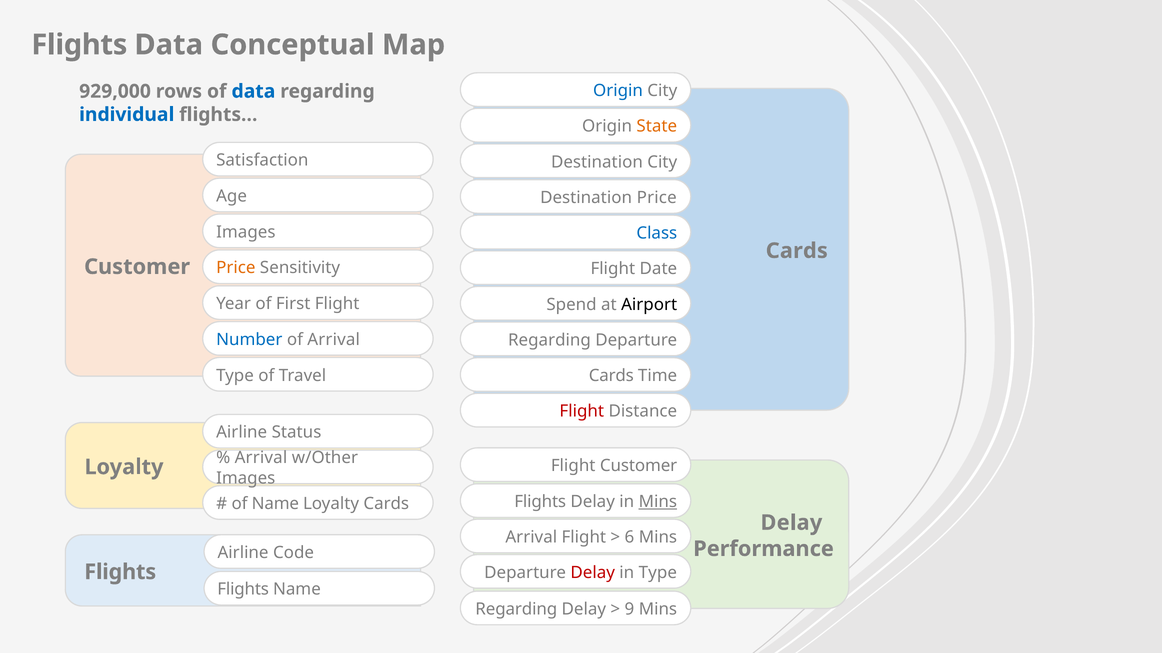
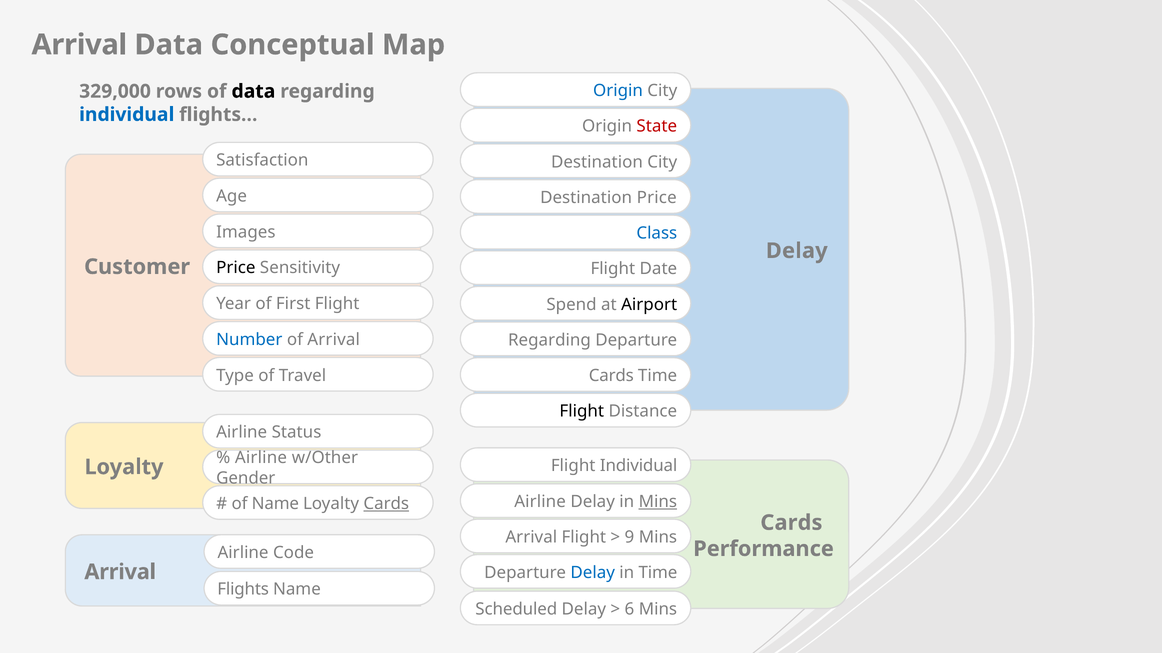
Flights at (79, 45): Flights -> Arrival
929,000: 929,000 -> 329,000
data at (253, 91) colour: blue -> black
State colour: orange -> red
Cards at (797, 251): Cards -> Delay
Price at (236, 268) colour: orange -> black
Flight at (582, 412) colour: red -> black
Arrival at (261, 458): Arrival -> Airline
Flight Customer: Customer -> Individual
Images at (246, 479): Images -> Gender
Flights at (540, 502): Flights -> Airline
Cards at (386, 504) underline: none -> present
Delay at (791, 523): Delay -> Cards
6: 6 -> 9
Delay at (593, 573) colour: red -> blue
in Type: Type -> Time
Flights at (120, 572): Flights -> Arrival
Regarding at (516, 610): Regarding -> Scheduled
9: 9 -> 6
